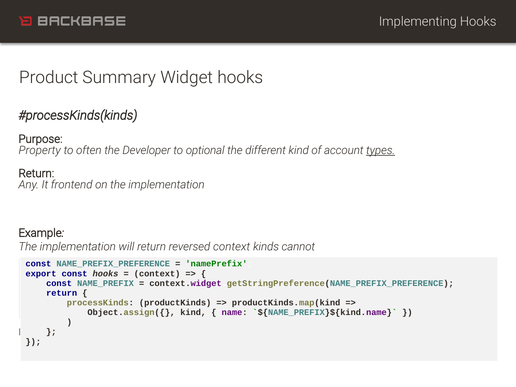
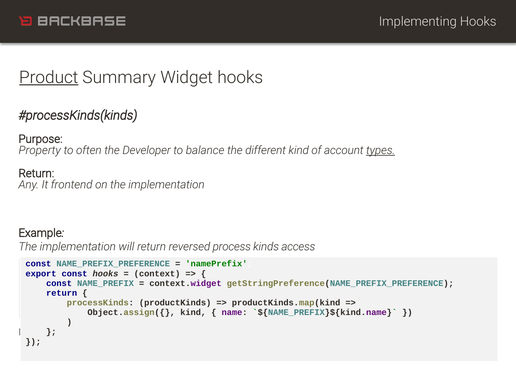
Product underline: none -> present
optional: optional -> balance
reversed context: context -> process
kinds cannot: cannot -> access
